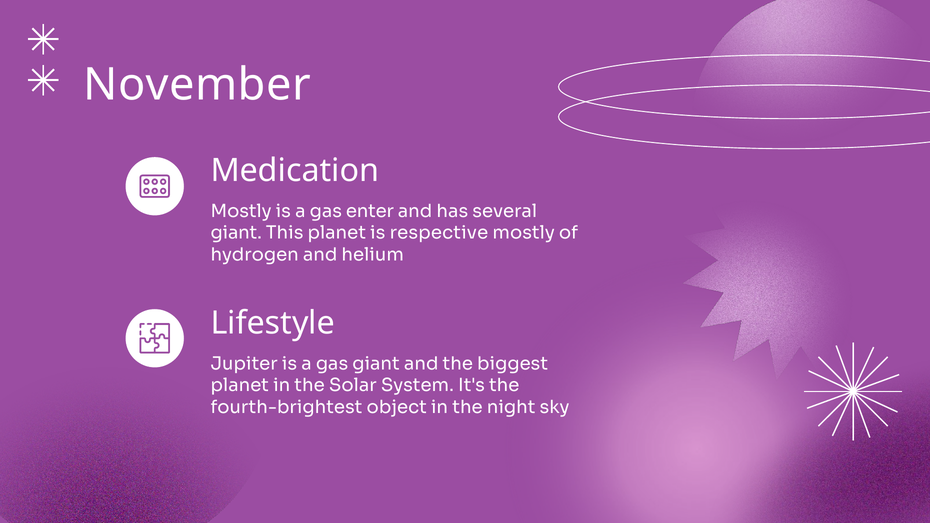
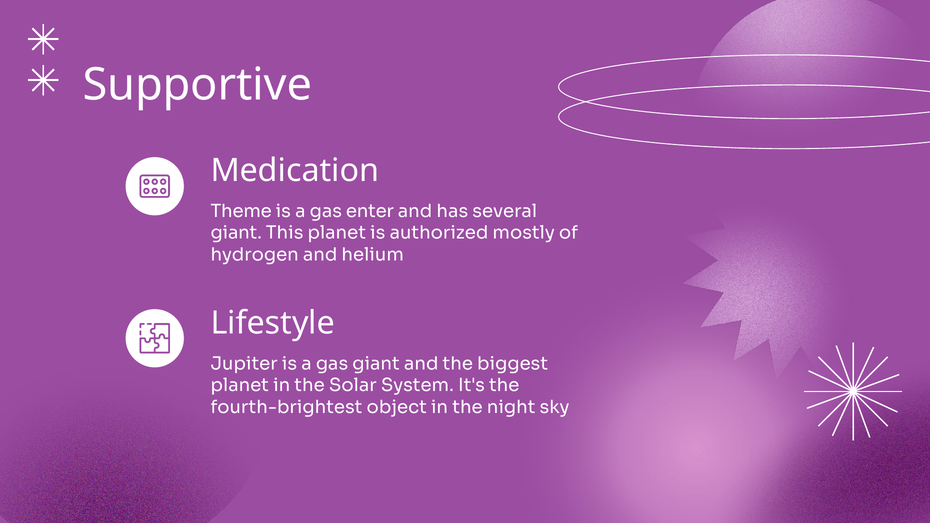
November: November -> Supportive
Mostly at (241, 211): Mostly -> Theme
respective: respective -> authorized
